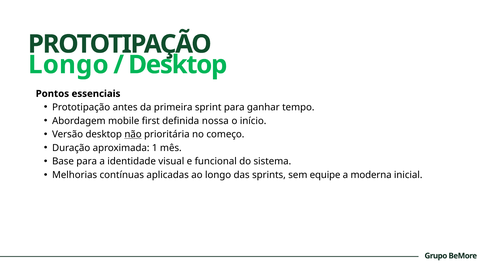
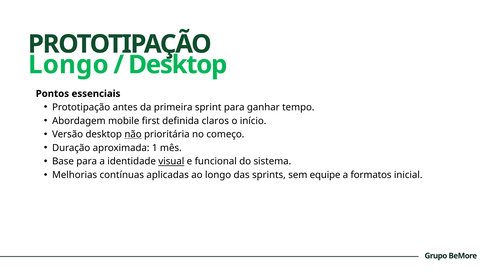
nossa: nossa -> claros
visual underline: none -> present
moderna: moderna -> formatos
